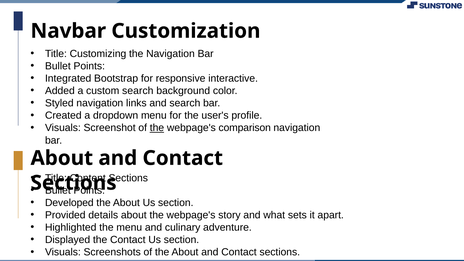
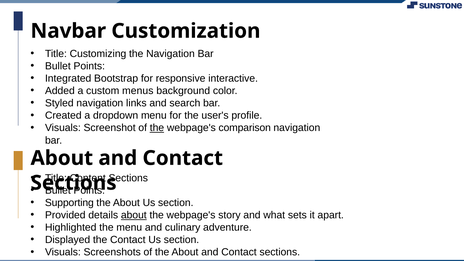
custom search: search -> menus
Developed: Developed -> Supporting
about at (134, 215) underline: none -> present
